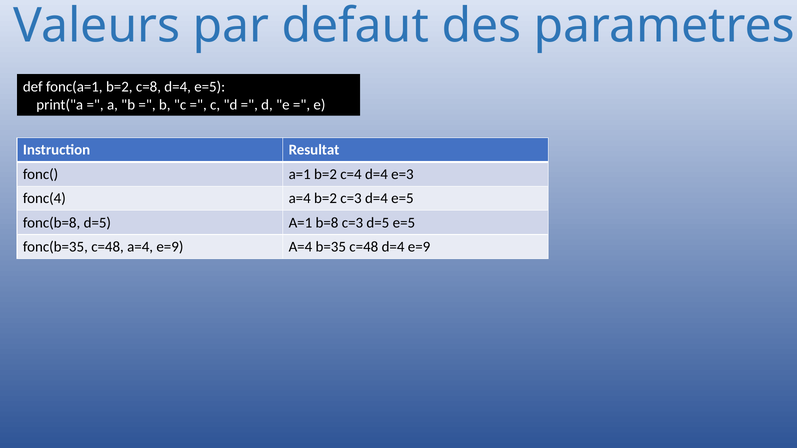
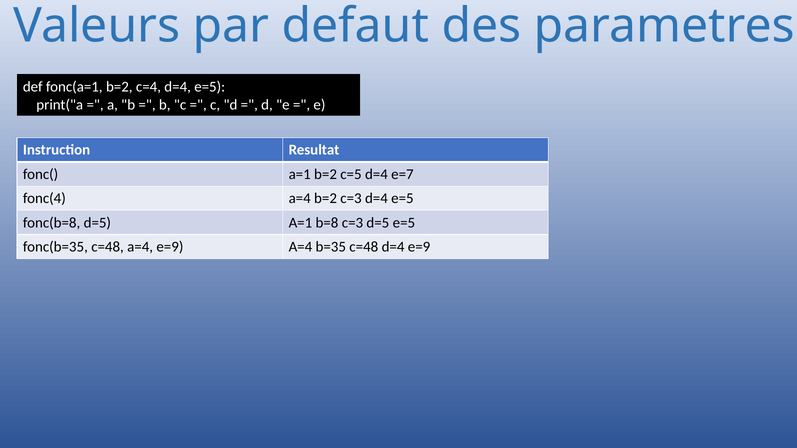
c=8: c=8 -> c=4
c=4: c=4 -> c=5
e=3: e=3 -> e=7
